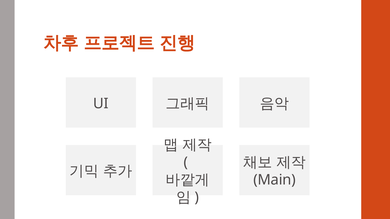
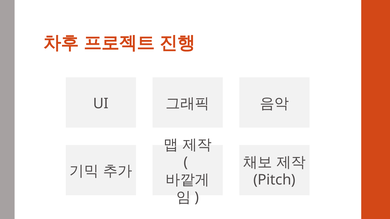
Main: Main -> Pitch
